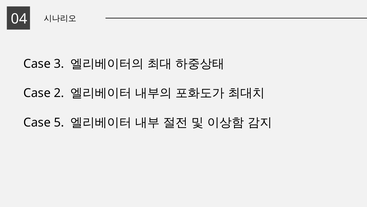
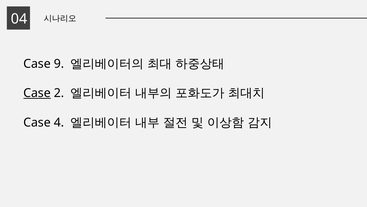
3: 3 -> 9
Case at (37, 93) underline: none -> present
5: 5 -> 4
